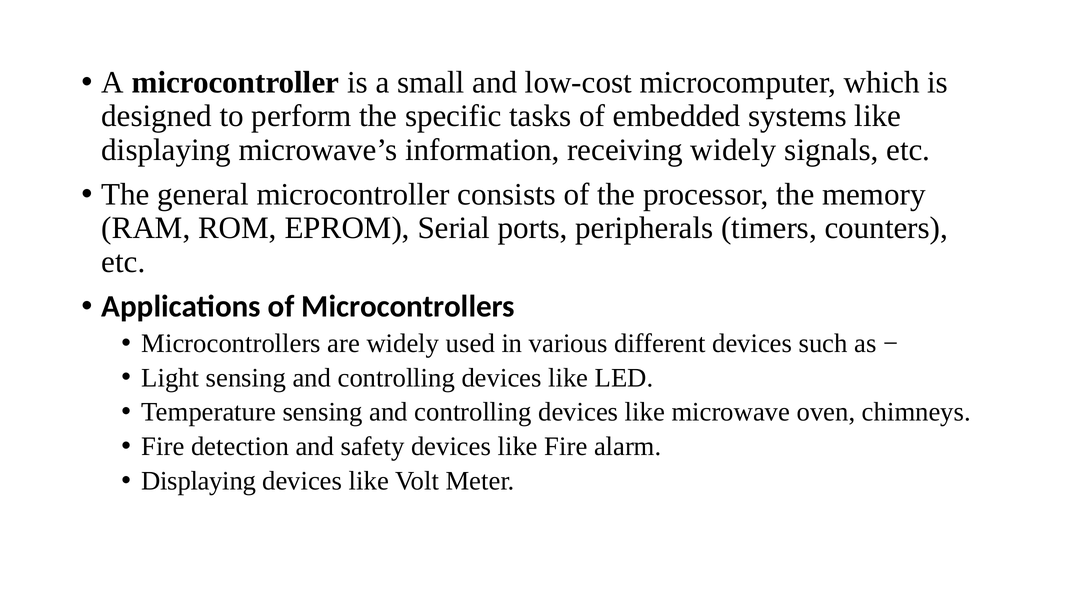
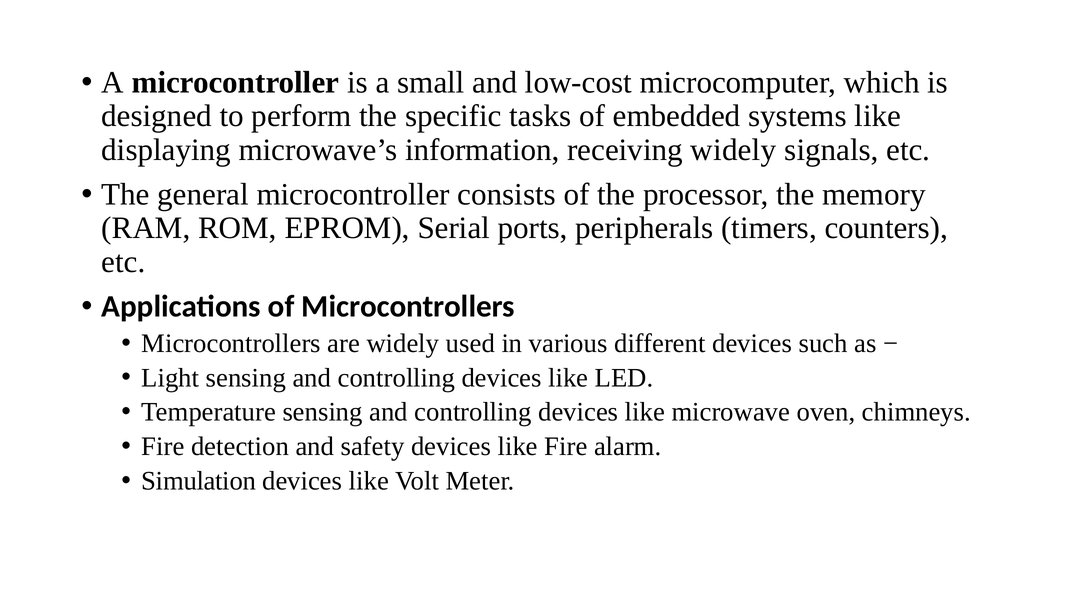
Displaying at (199, 481): Displaying -> Simulation
